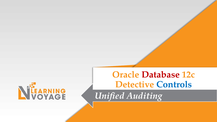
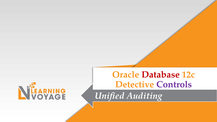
Controls colour: blue -> purple
